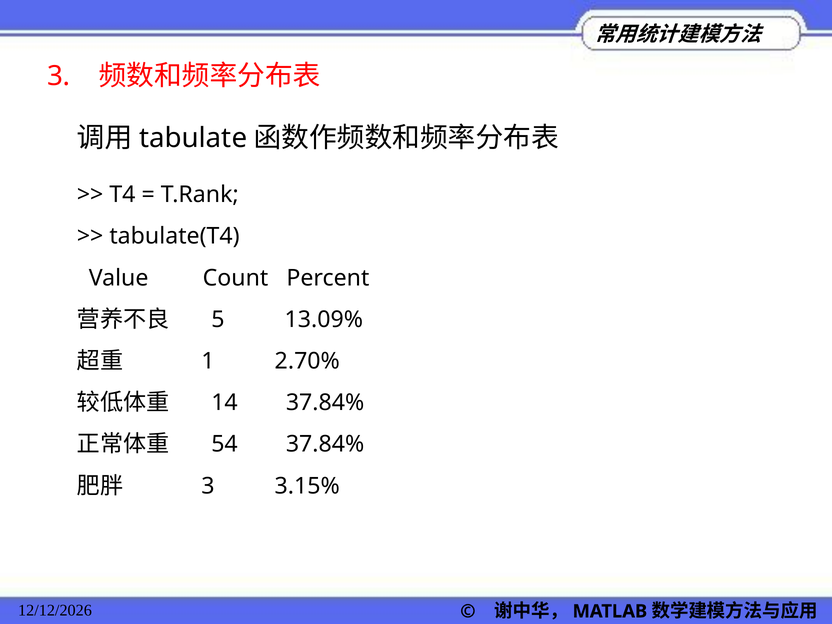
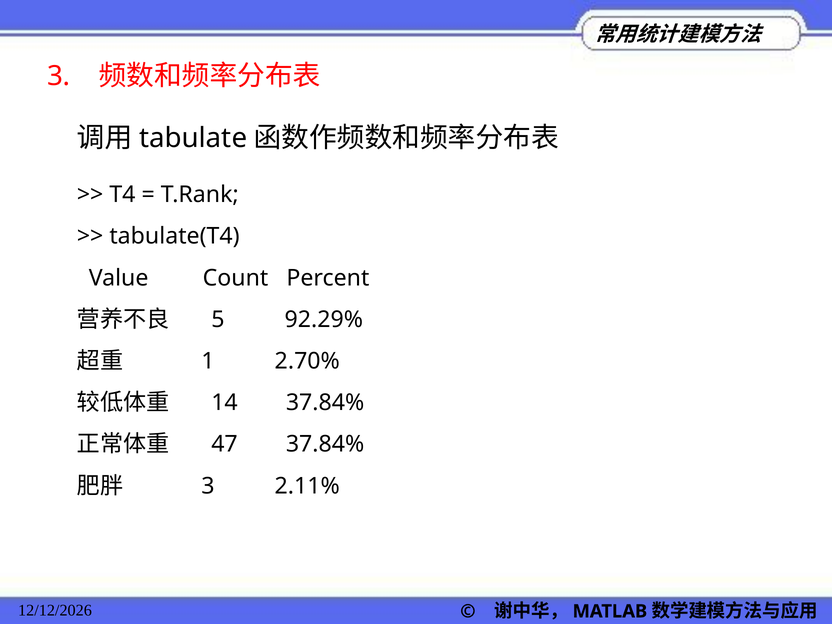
13.09%: 13.09% -> 92.29%
54: 54 -> 47
3.15%: 3.15% -> 2.11%
